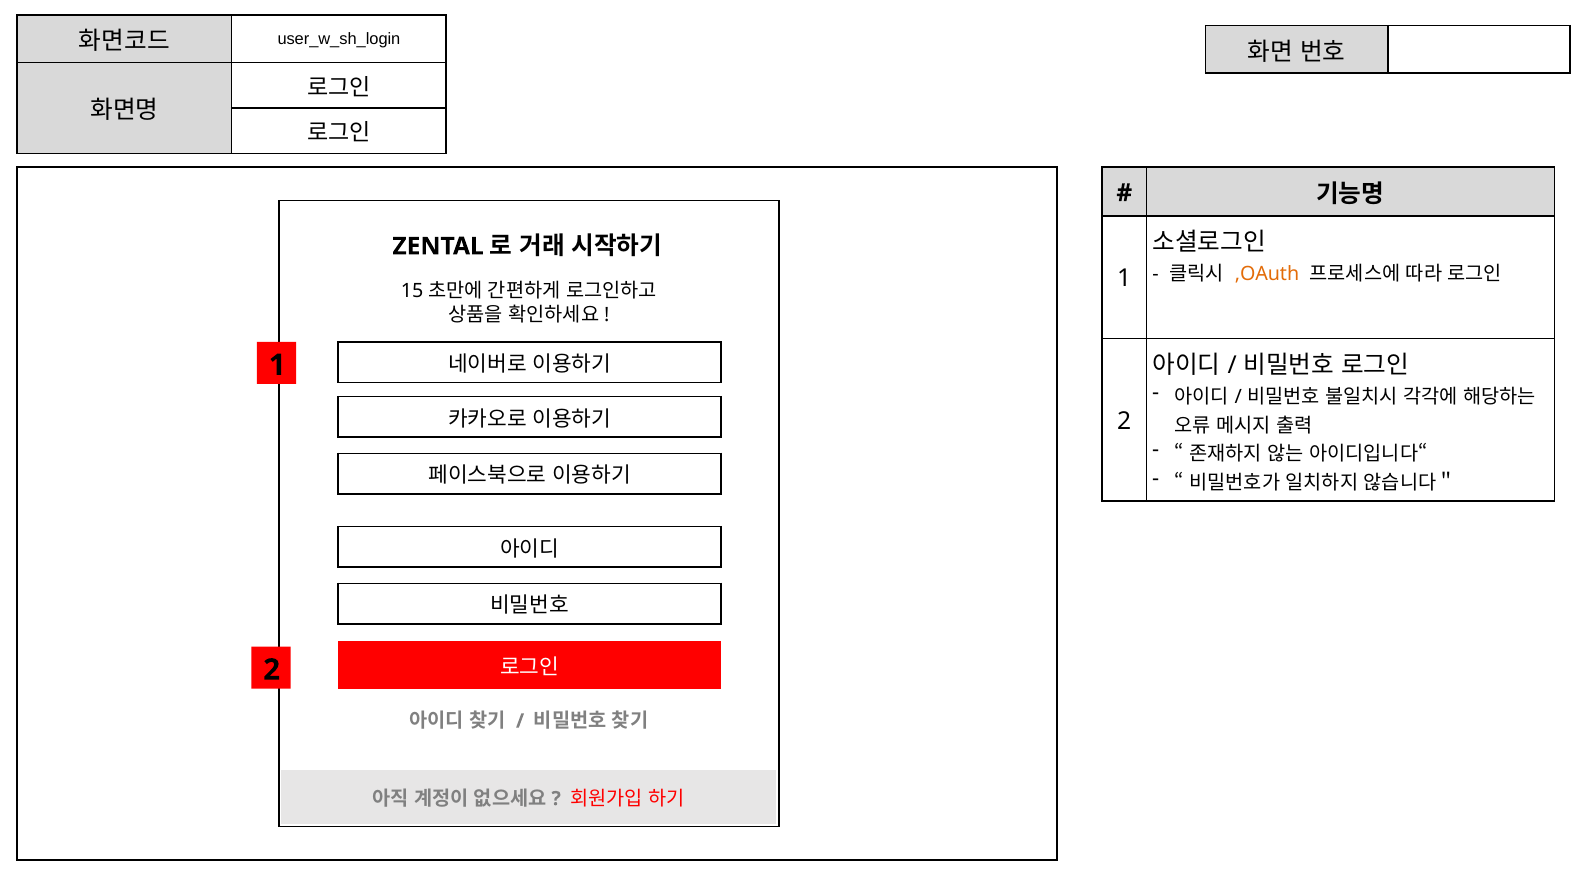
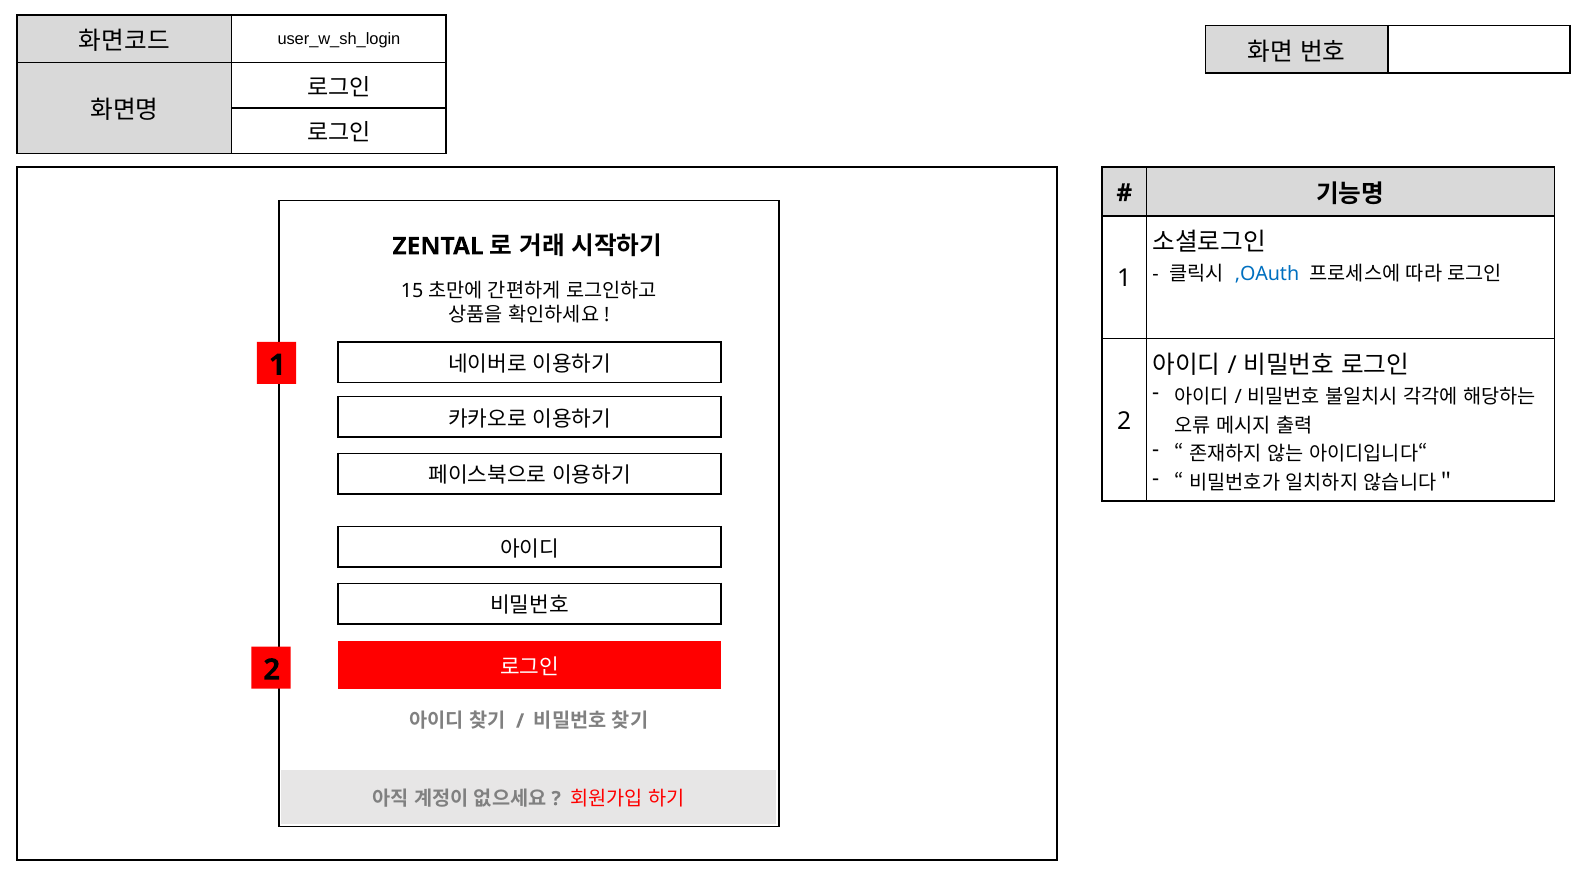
,OAuth colour: orange -> blue
